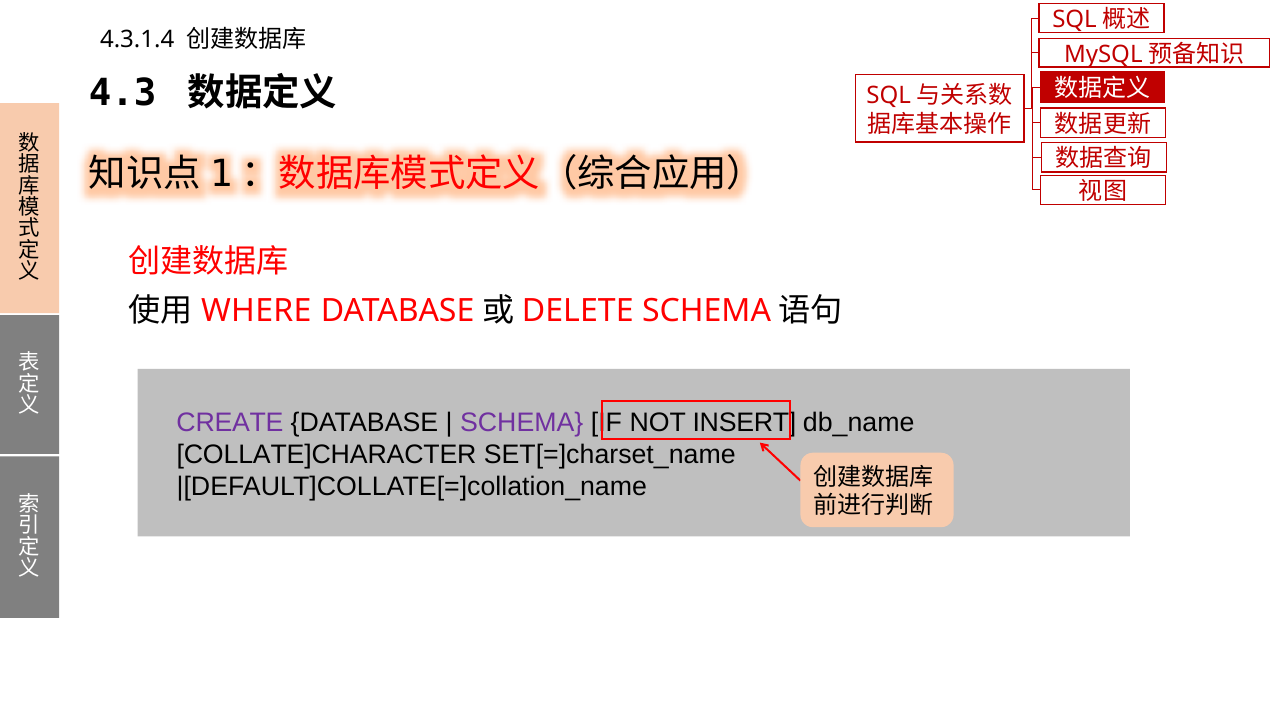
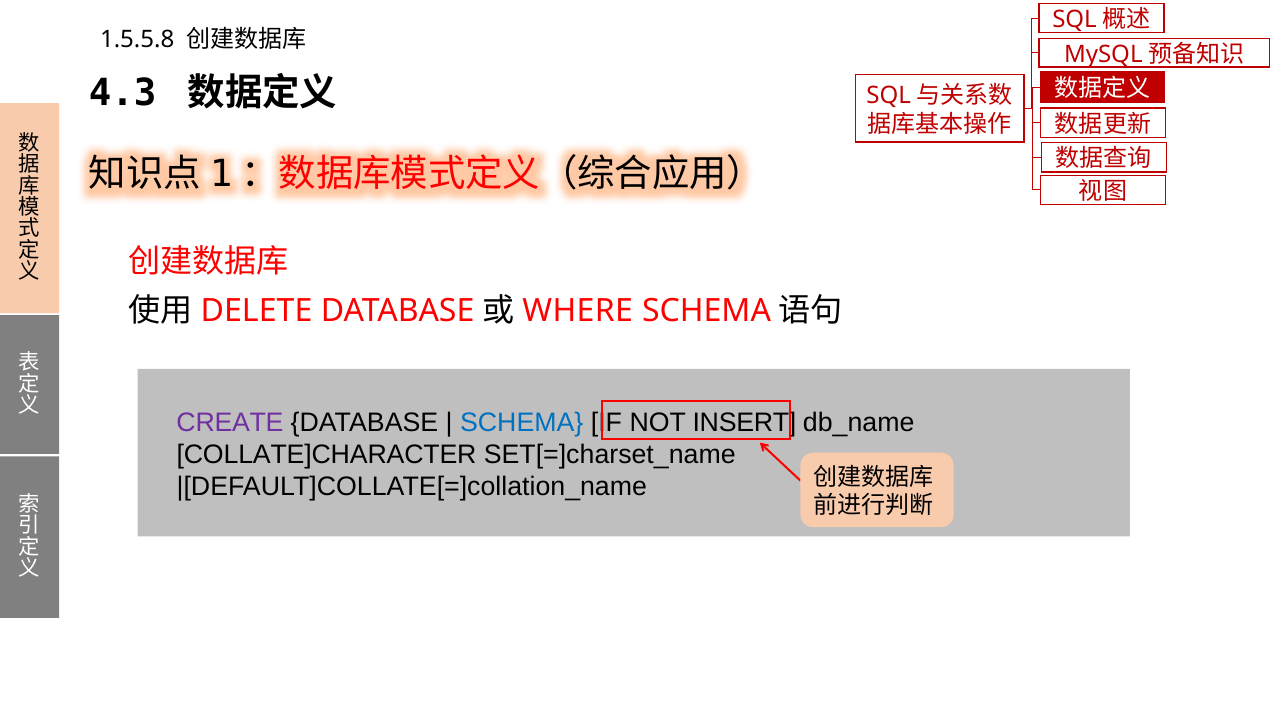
4.3.1.4: 4.3.1.4 -> 1.5.5.8
WHERE: WHERE -> DELETE
DELETE: DELETE -> WHERE
SCHEMA at (522, 423) colour: purple -> blue
